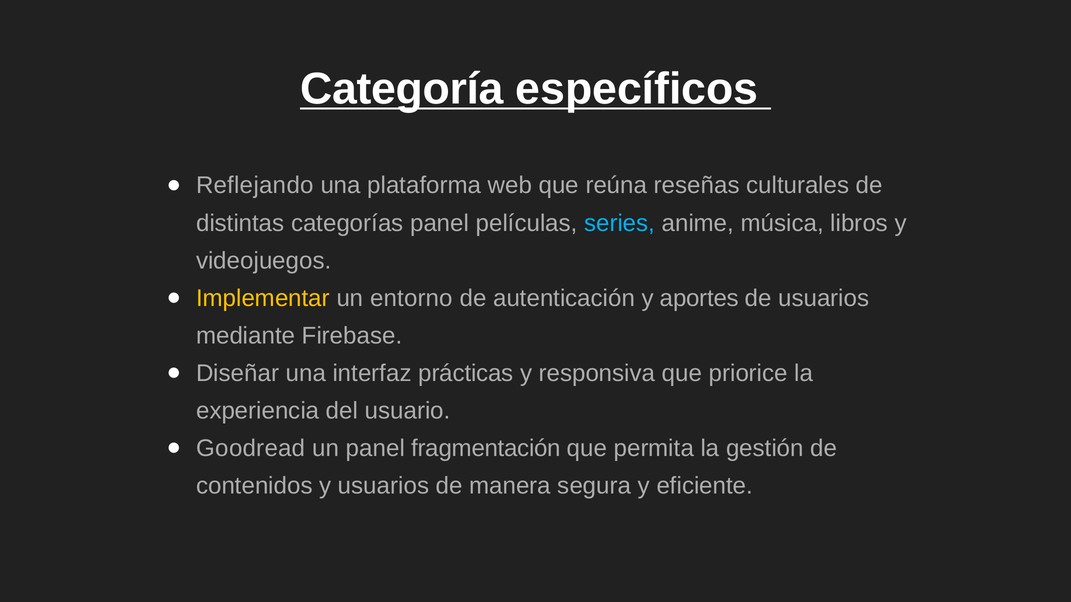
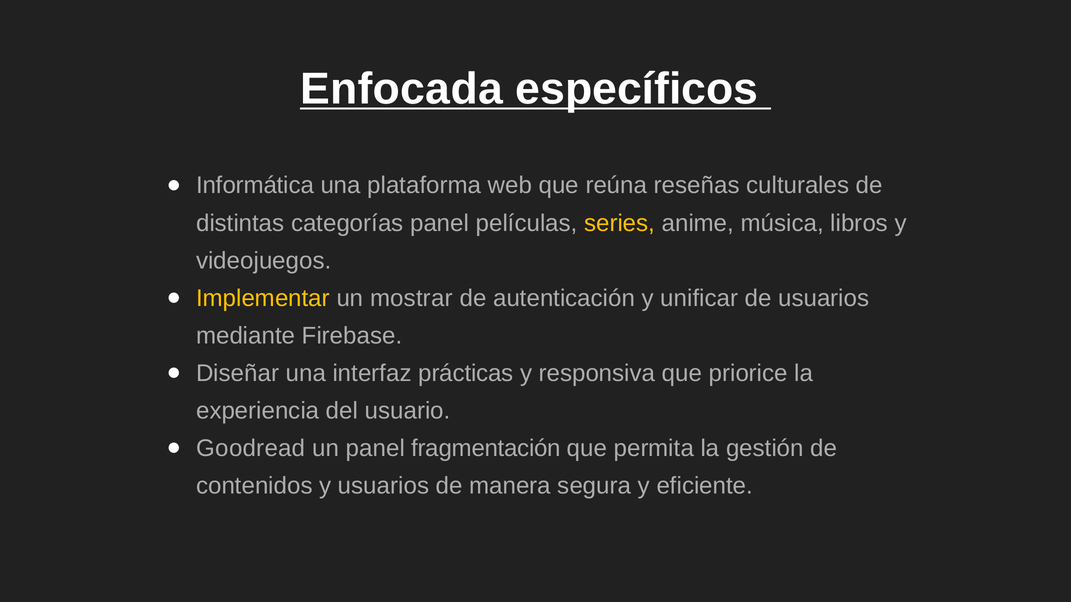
Categoría: Categoría -> Enfocada
Reflejando: Reflejando -> Informática
series colour: light blue -> yellow
entorno: entorno -> mostrar
aportes: aportes -> unificar
